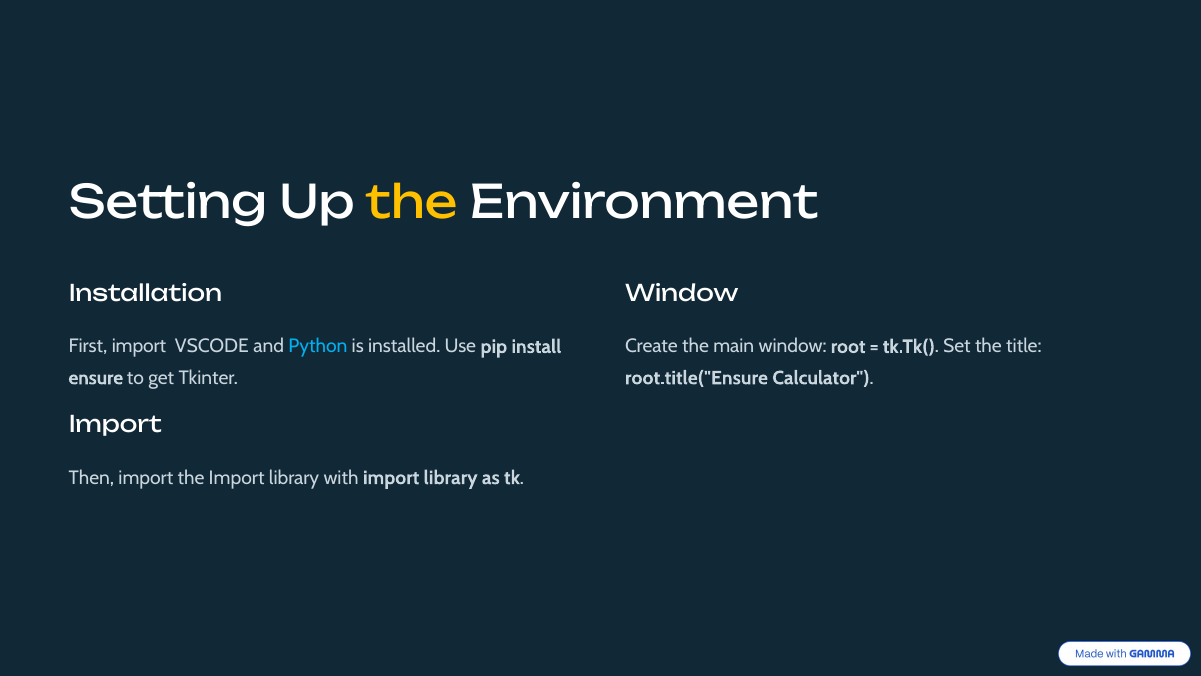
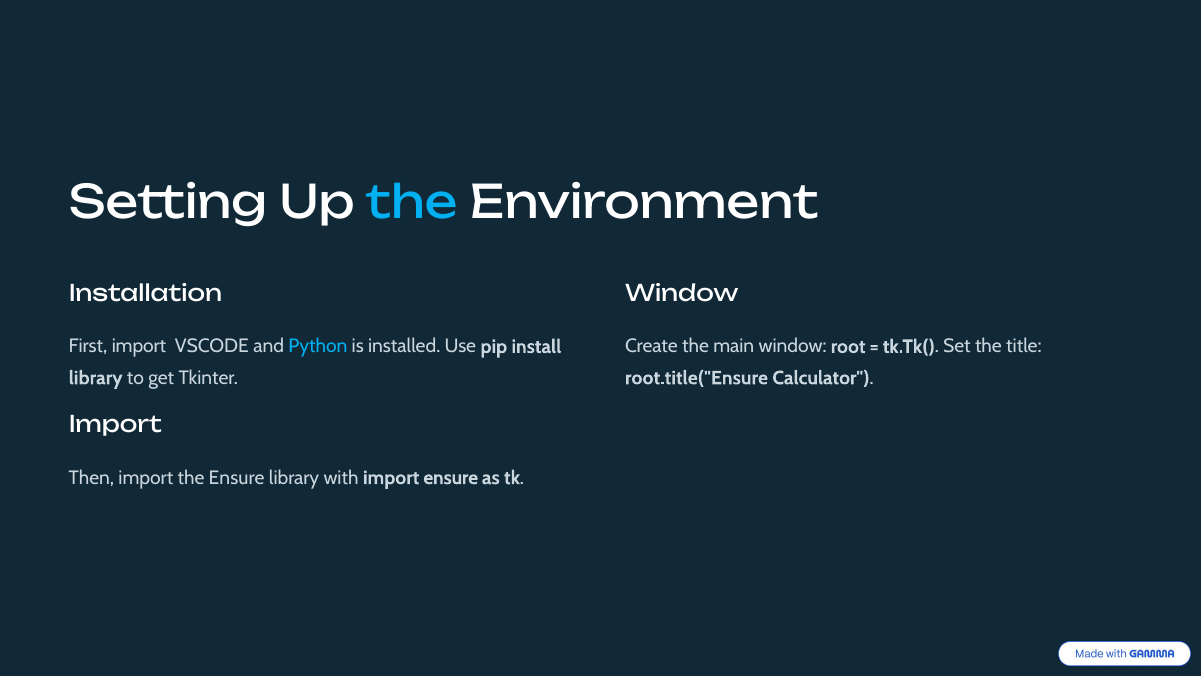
the at (412, 203) colour: yellow -> light blue
ensure at (96, 378): ensure -> library
the Import: Import -> Ensure
with import library: library -> ensure
